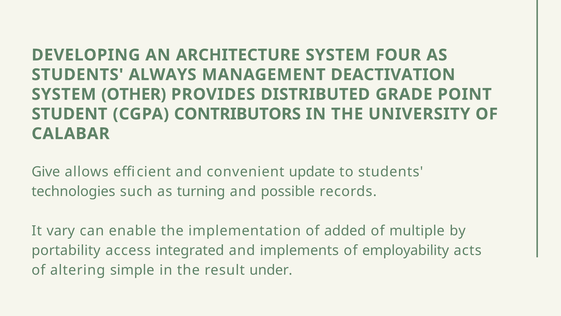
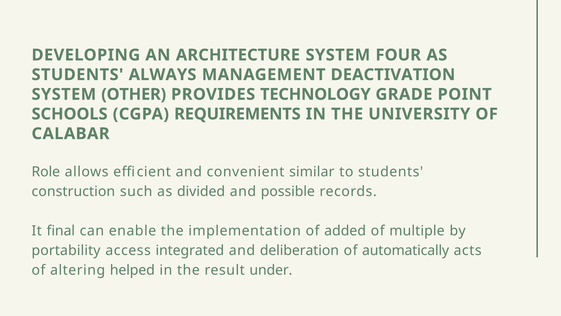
DISTRIBUTED: DISTRIBUTED -> TECHNOLOGY
STUDENT: STUDENT -> SCHOOLS
CONTRIBUTORS: CONTRIBUTORS -> REQUIREMENTS
Give: Give -> Role
update: update -> similar
technologies: technologies -> construction
turning: turning -> divided
vary: vary -> final
implements: implements -> deliberation
employability: employability -> automatically
simple: simple -> helped
